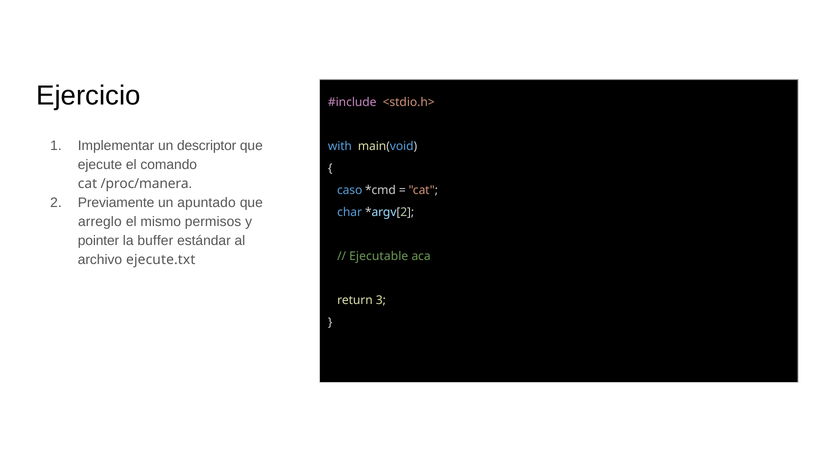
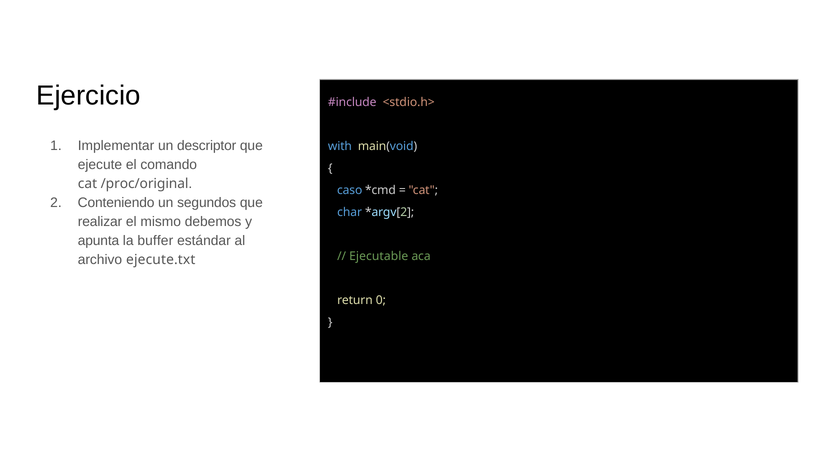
/proc/manera: /proc/manera -> /proc/original
Previamente: Previamente -> Conteniendo
apuntado: apuntado -> segundos
arreglo: arreglo -> realizar
permisos: permisos -> debemos
pointer: pointer -> apunta
3: 3 -> 0
